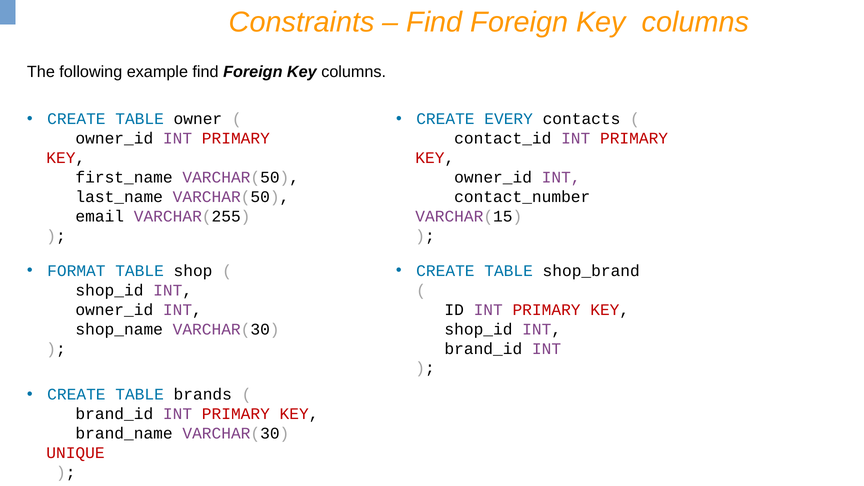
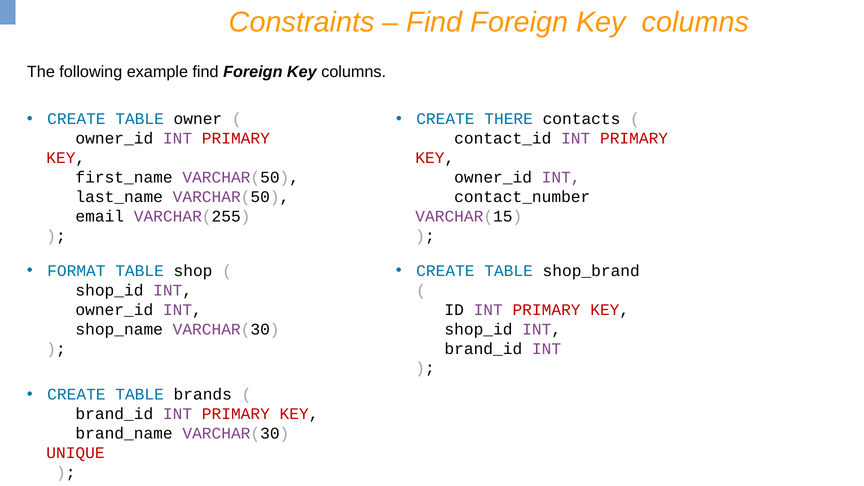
EVERY: EVERY -> THERE
